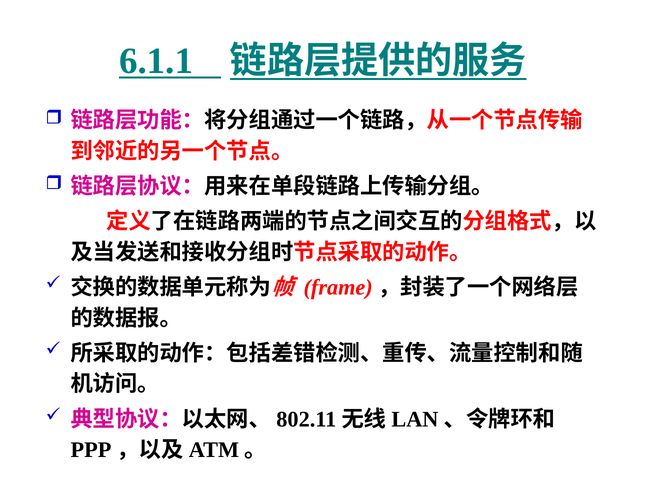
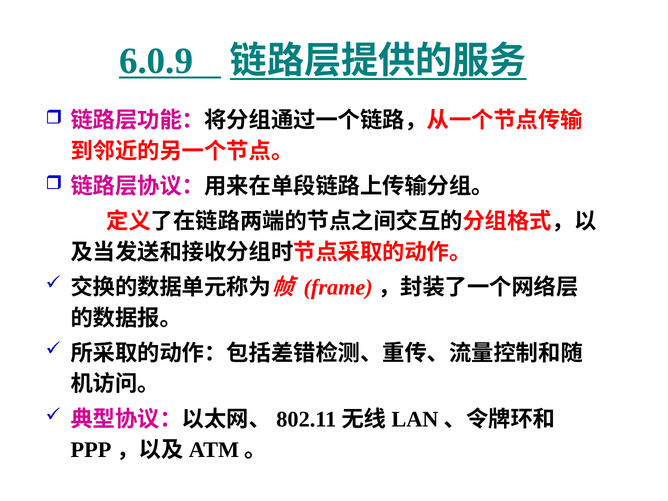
6.1.1: 6.1.1 -> 6.0.9
